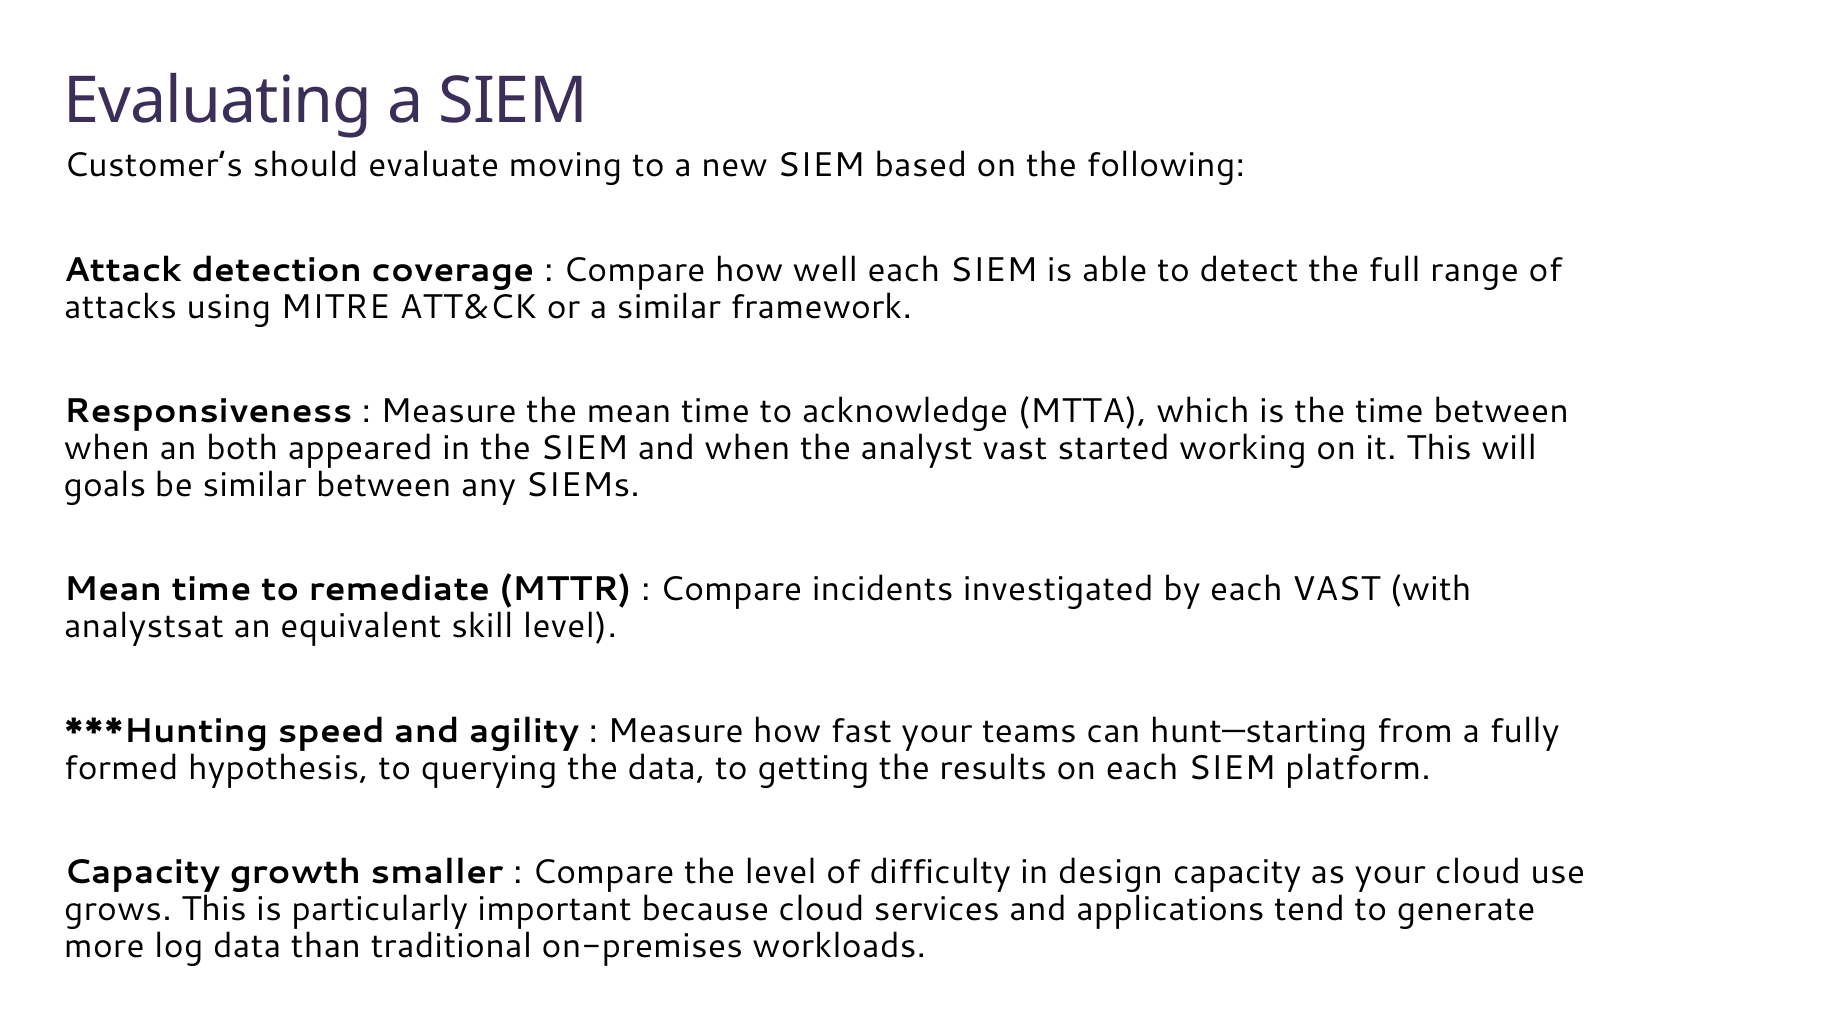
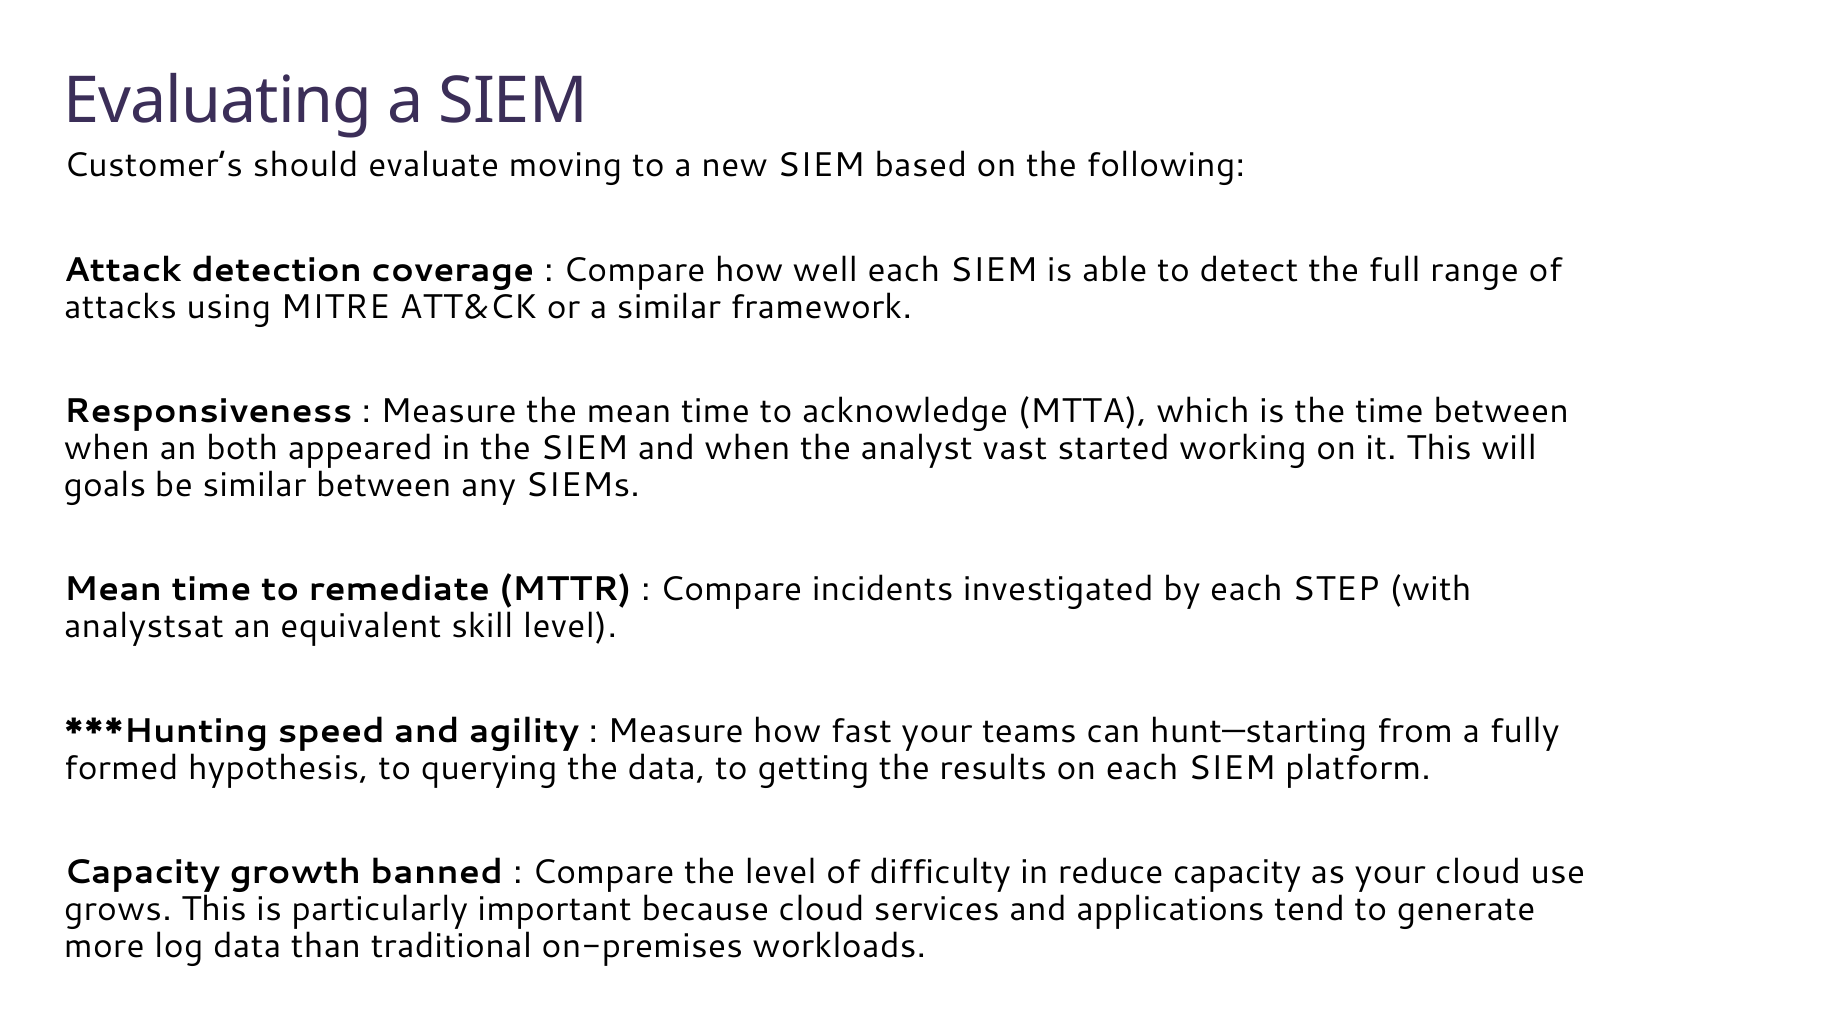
each VAST: VAST -> STEP
smaller: smaller -> banned
design: design -> reduce
